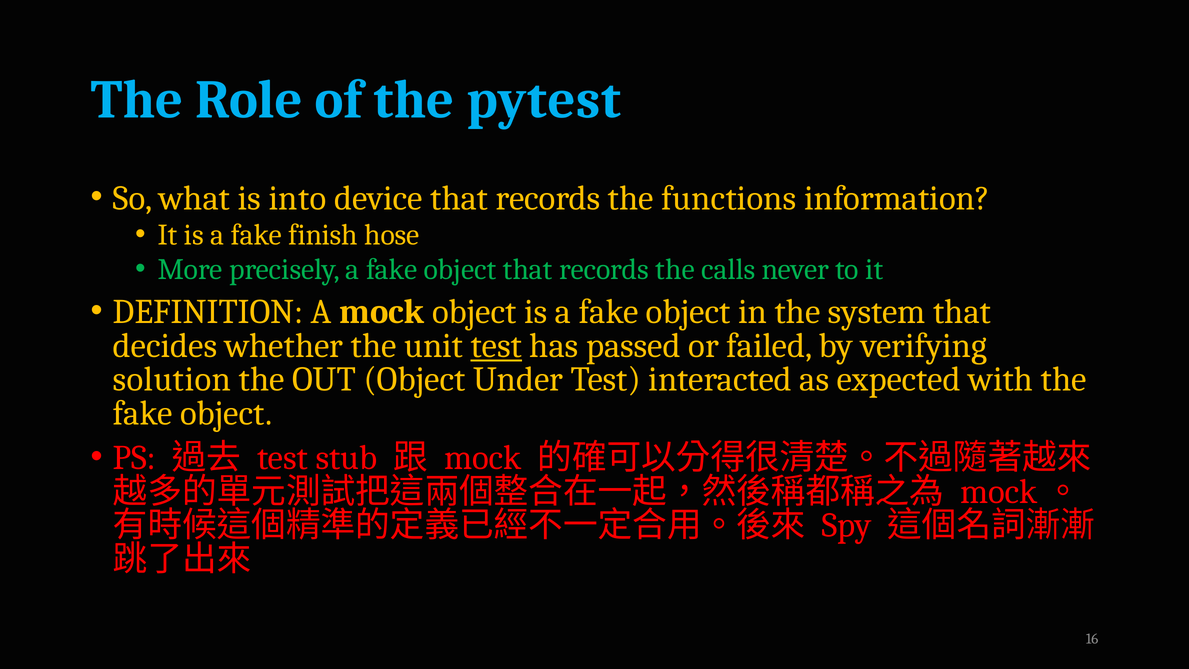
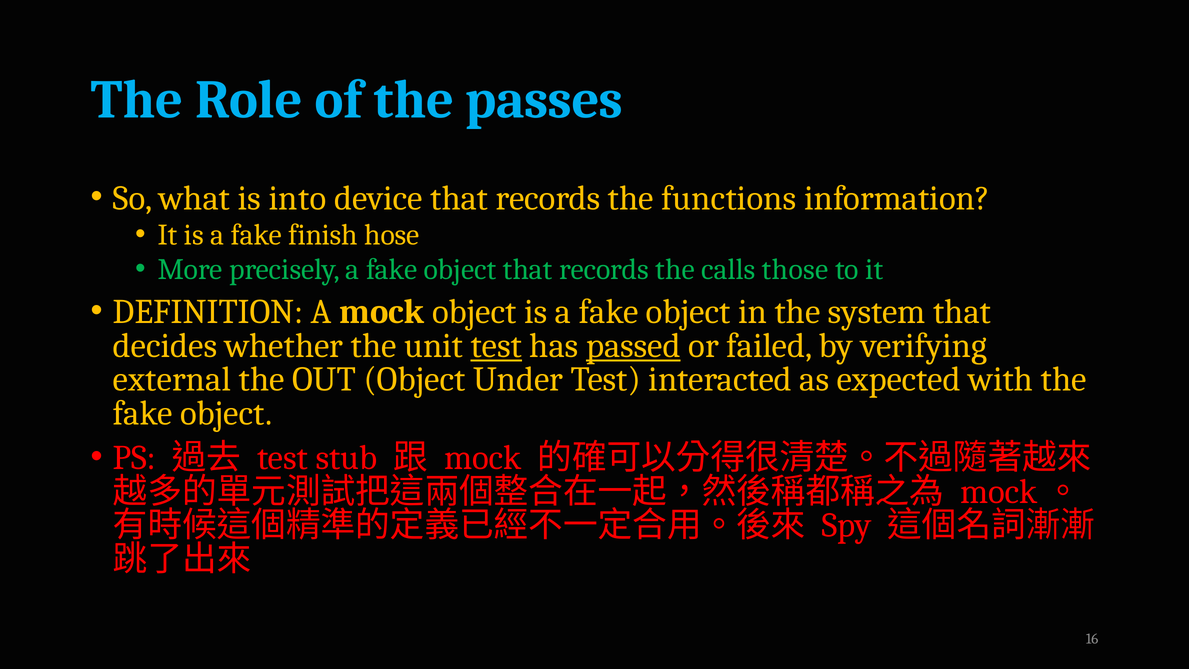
pytest: pytest -> passes
never: never -> those
passed underline: none -> present
solution: solution -> external
